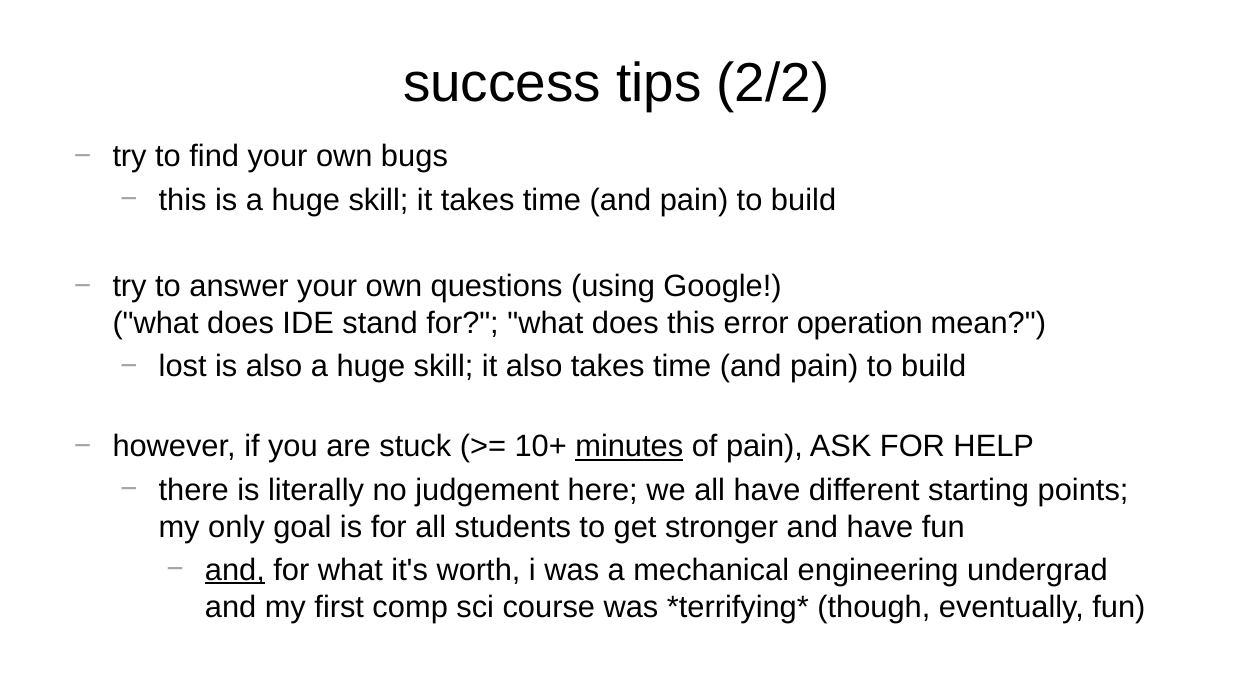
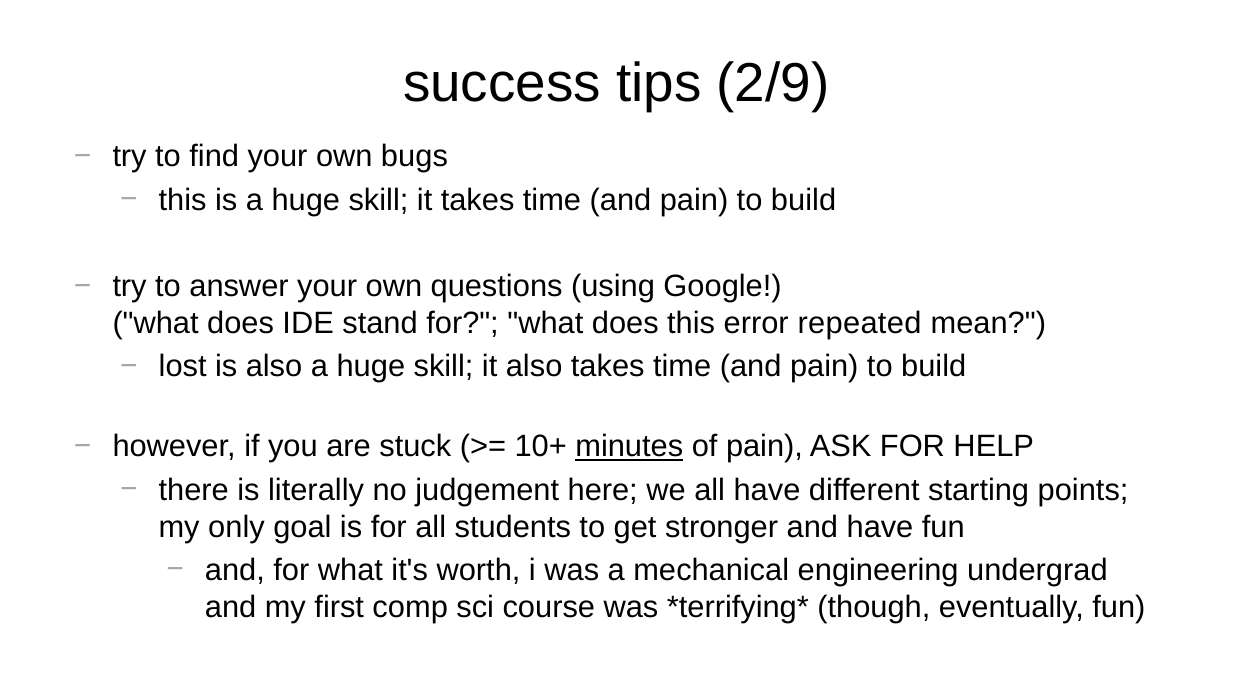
2/2: 2/2 -> 2/9
operation: operation -> repeated
and at (235, 570) underline: present -> none
